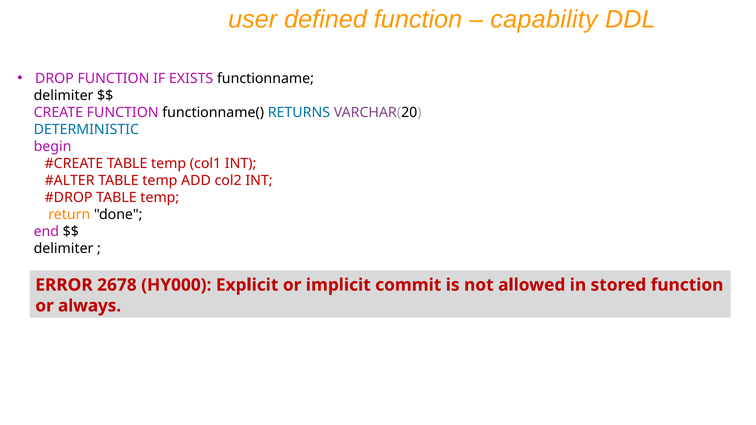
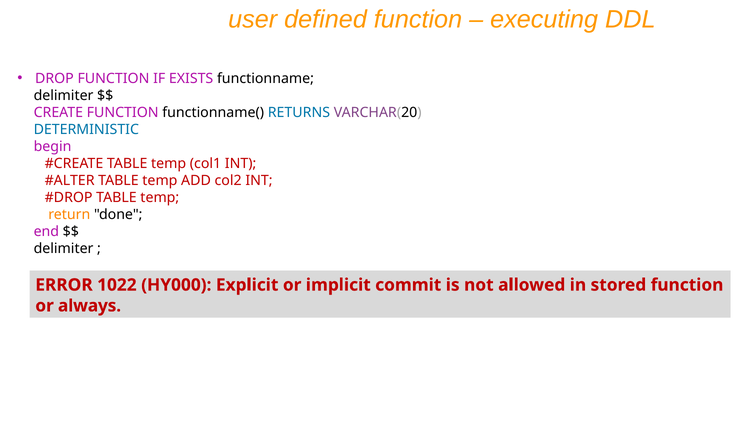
capability: capability -> executing
2678: 2678 -> 1022
